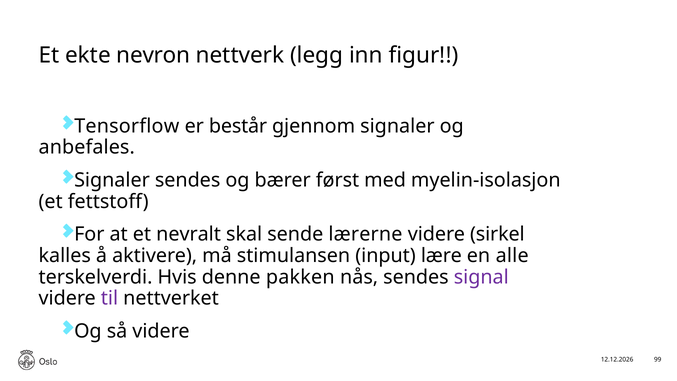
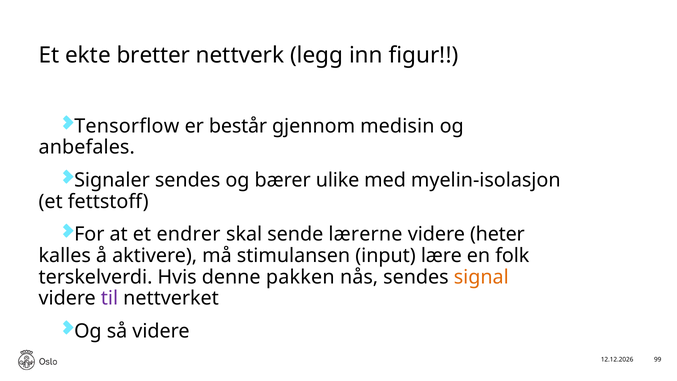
nevron: nevron -> bretter
gjennom signaler: signaler -> medisin
først: først -> ulike
nevralt: nevralt -> endrer
sirkel: sirkel -> heter
alle: alle -> folk
signal colour: purple -> orange
